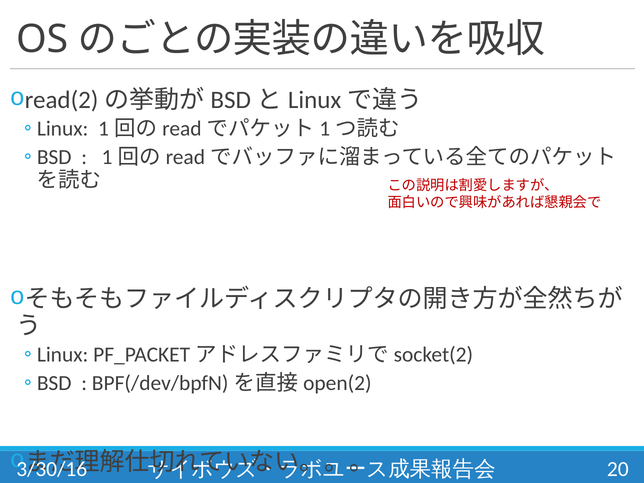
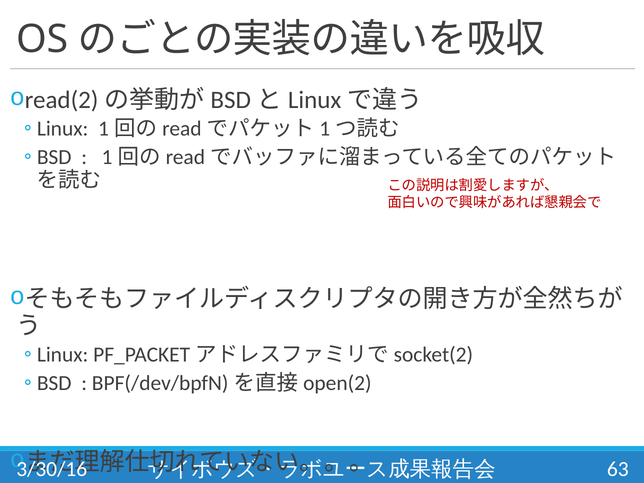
20: 20 -> 63
